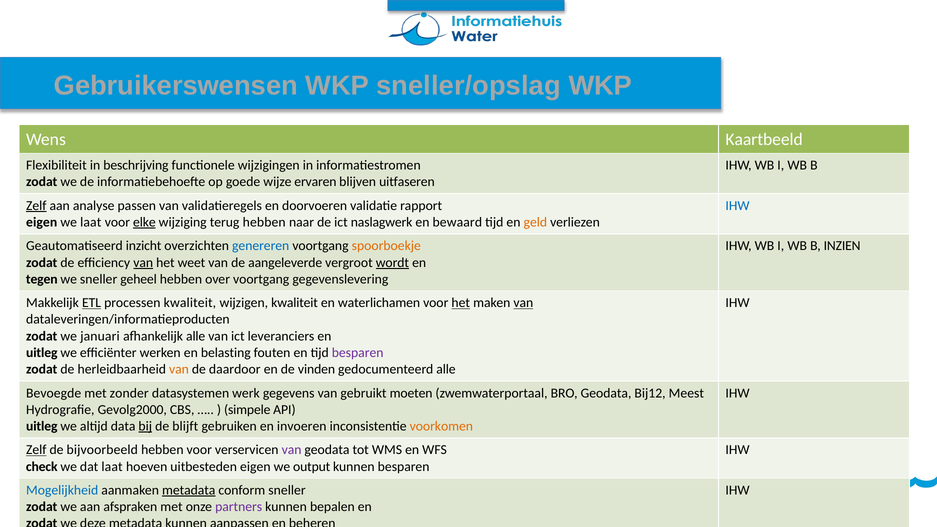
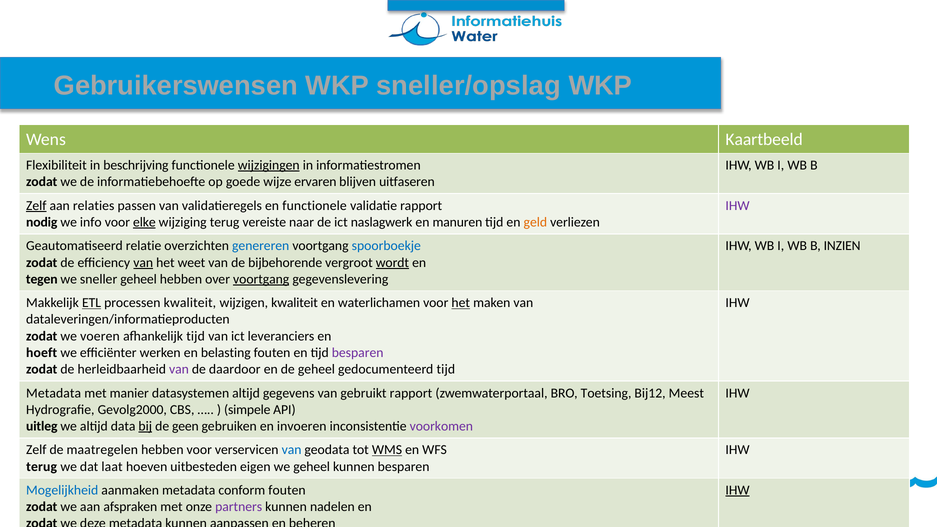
wijzigingen underline: none -> present
analyse: analyse -> relaties
en doorvoeren: doorvoeren -> functionele
IHW at (738, 206) colour: blue -> purple
eigen at (42, 222): eigen -> nodig
we laat: laat -> info
terug hebben: hebben -> vereiste
bewaard: bewaard -> manuren
inzicht: inzicht -> relatie
spoorboekje colour: orange -> blue
aangeleverde: aangeleverde -> bijbehorende
voortgang at (261, 279) underline: none -> present
van at (523, 303) underline: present -> none
we januari: januari -> voeren
afhankelijk alle: alle -> tijd
uitleg at (42, 353): uitleg -> hoeft
van at (179, 369) colour: orange -> purple
de vinden: vinden -> geheel
gedocumenteerd alle: alle -> tijd
Bevoegde at (54, 393): Bevoegde -> Metadata
zonder: zonder -> manier
datasystemen werk: werk -> altijd
gebruikt moeten: moeten -> rapport
BRO Geodata: Geodata -> Toetsing
blijft: blijft -> geen
voorkomen colour: orange -> purple
Zelf at (36, 450) underline: present -> none
bijvoorbeeld: bijvoorbeeld -> maatregelen
van at (292, 450) colour: purple -> blue
WMS underline: none -> present
check at (42, 467): check -> terug
we output: output -> geheel
metadata at (189, 490) underline: present -> none
conform sneller: sneller -> fouten
IHW at (738, 490) underline: none -> present
bepalen: bepalen -> nadelen
